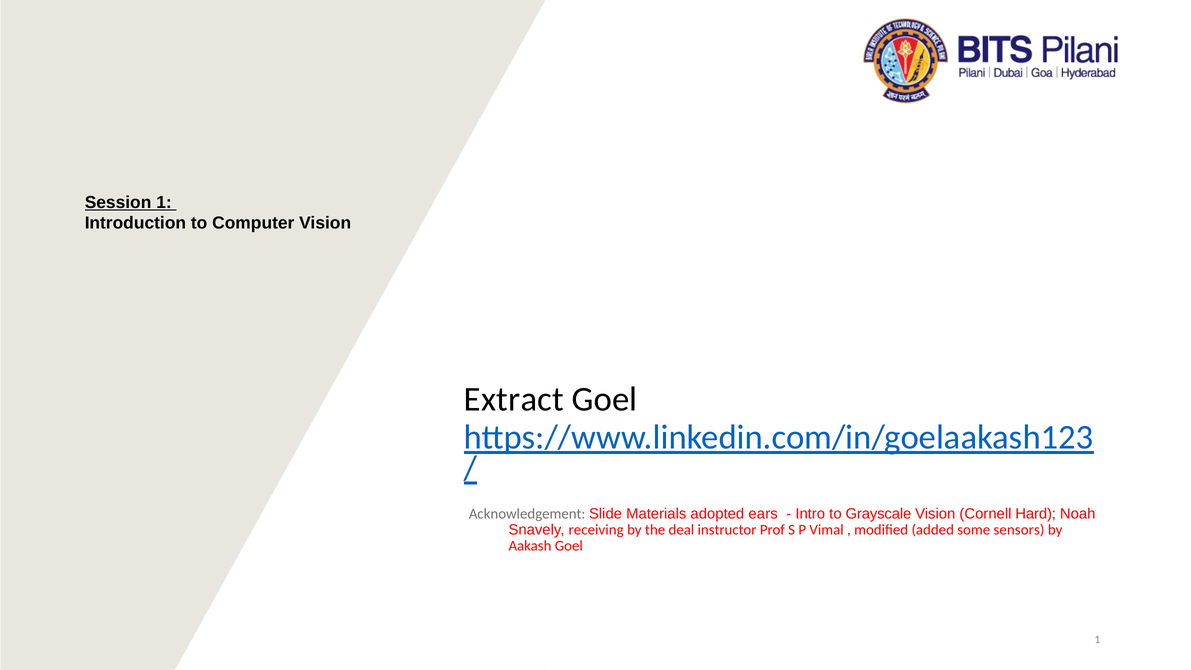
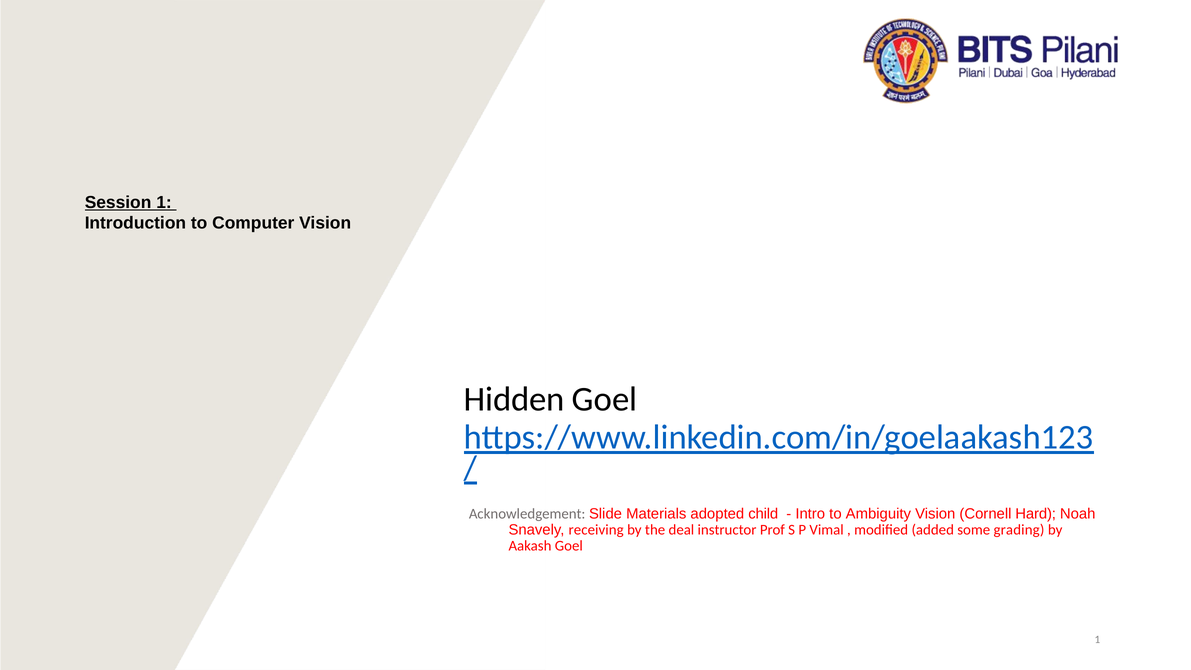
Extract: Extract -> Hidden
ears: ears -> child
Grayscale: Grayscale -> Ambiguity
sensors: sensors -> grading
